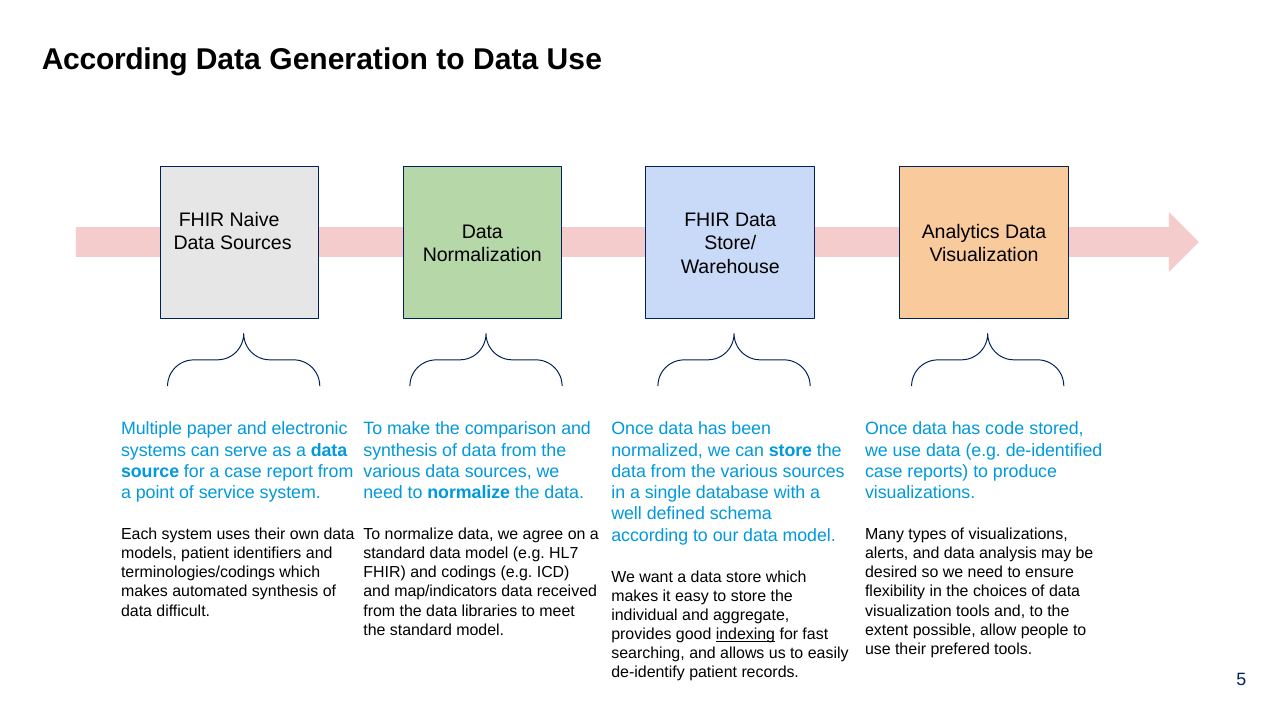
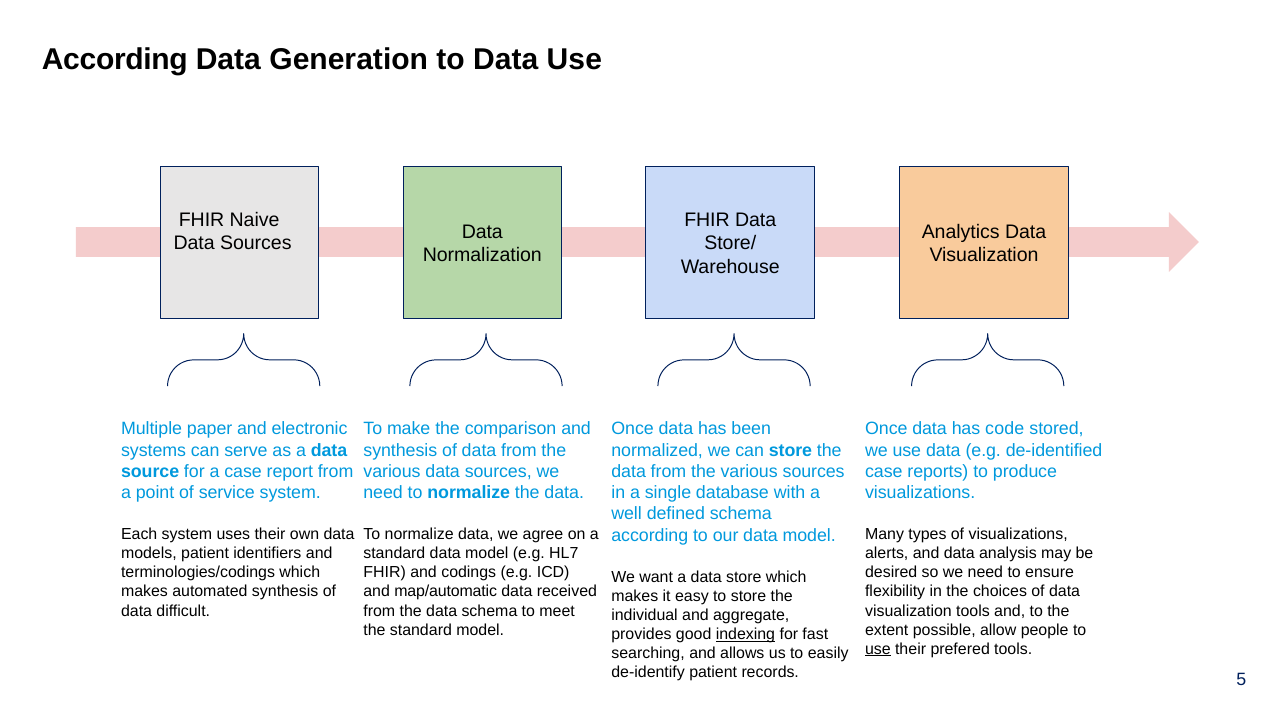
map/indicators: map/indicators -> map/automatic
data libraries: libraries -> schema
use at (878, 649) underline: none -> present
